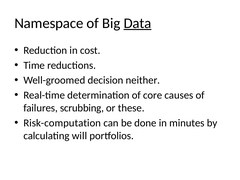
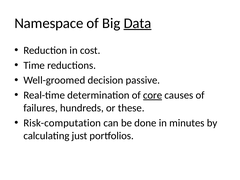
neither: neither -> passive
core underline: none -> present
scrubbing: scrubbing -> hundreds
will: will -> just
